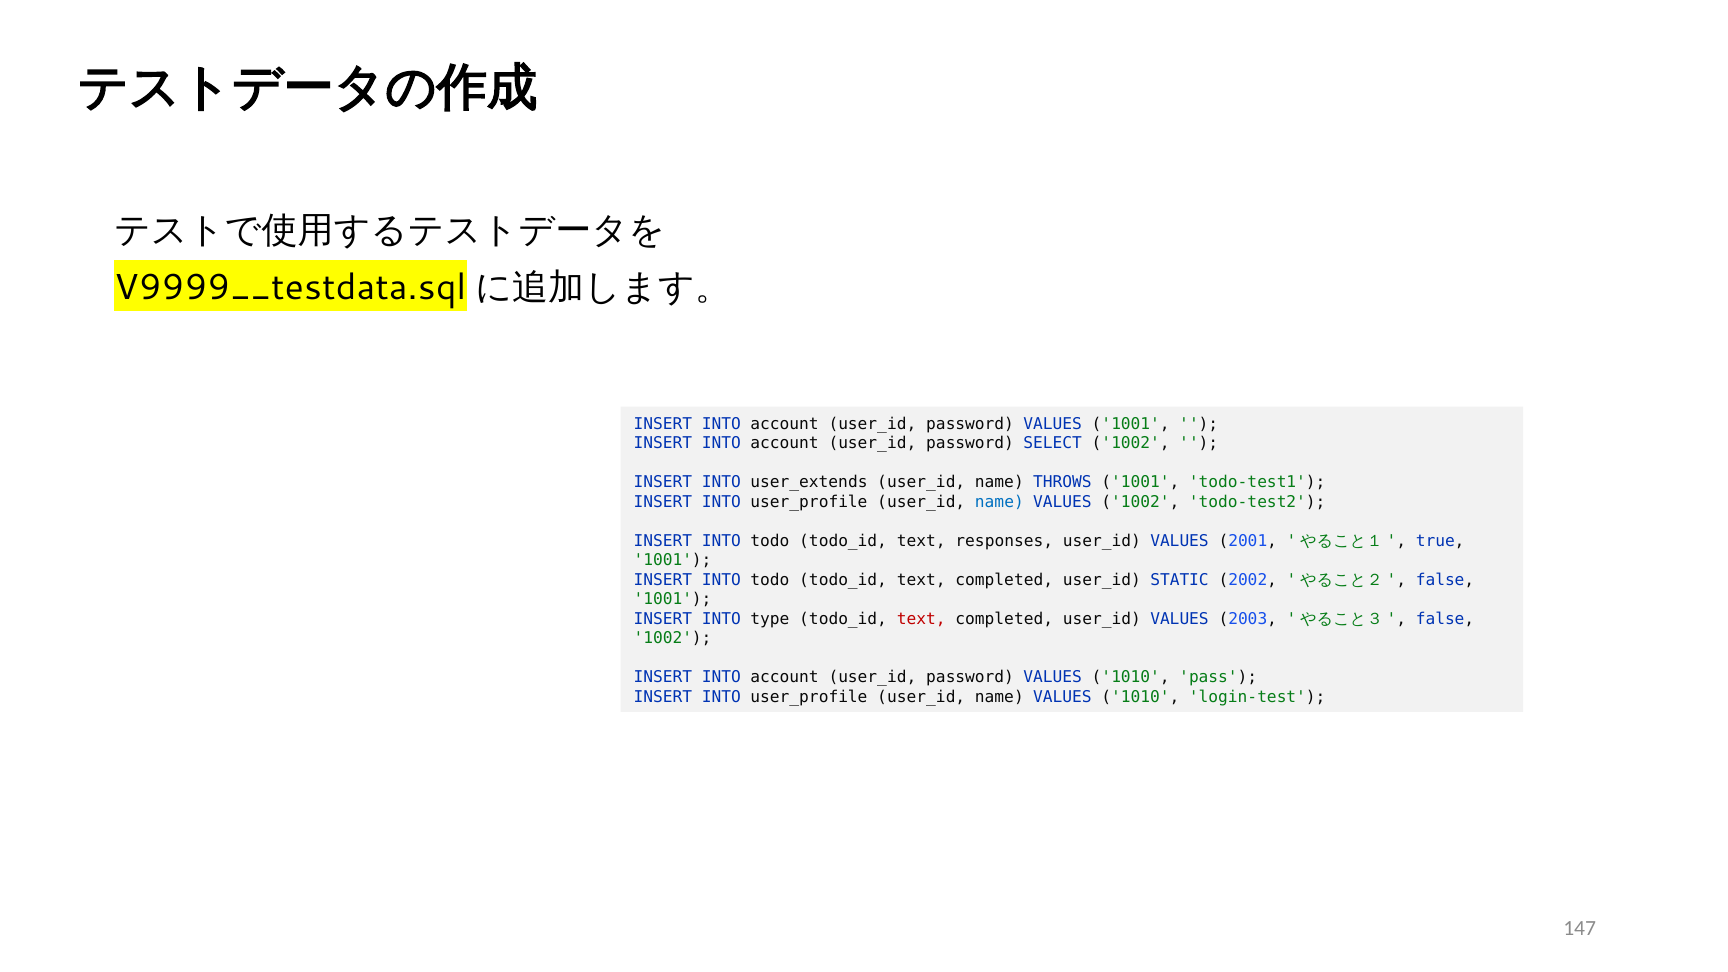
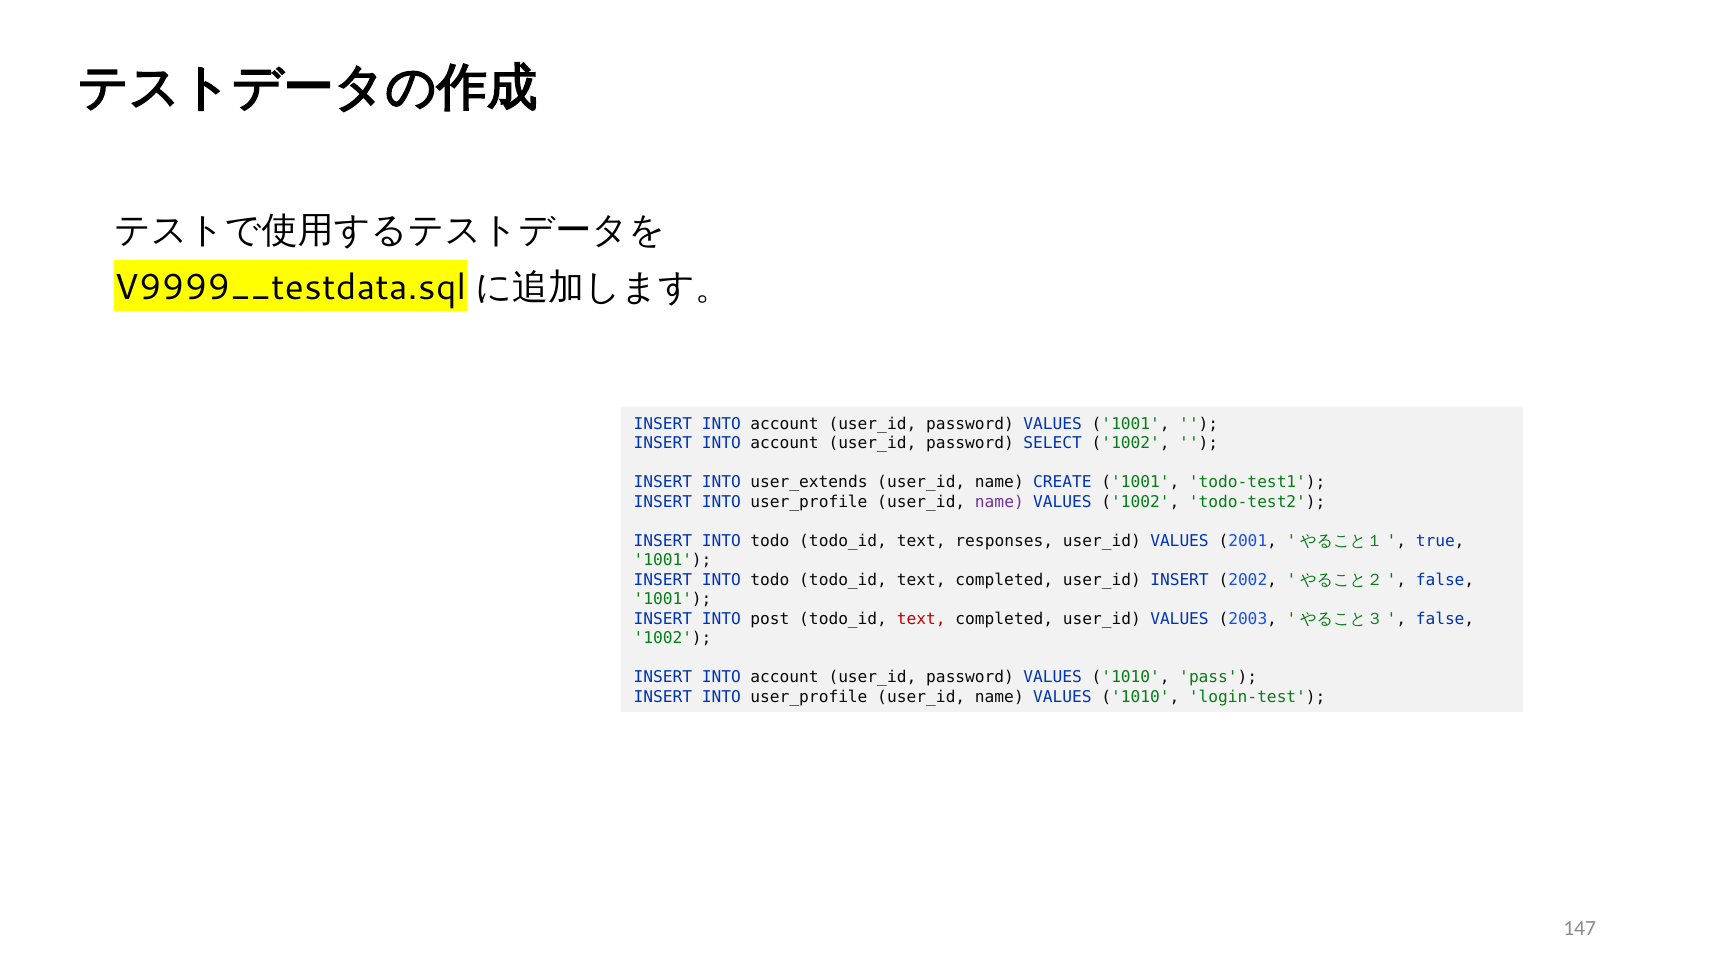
THROWS: THROWS -> CREATE
name at (999, 502) colour: blue -> purple
user_id STATIC: STATIC -> INSERT
type: type -> post
